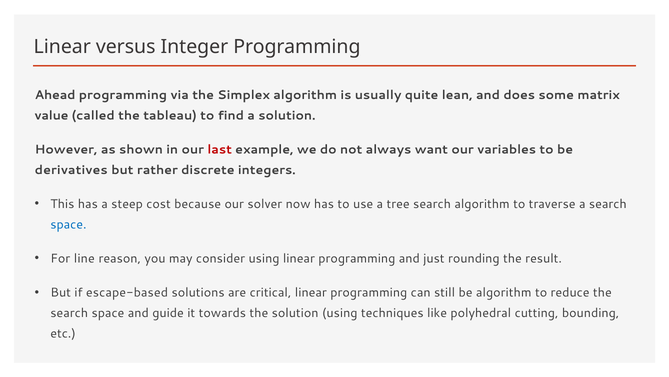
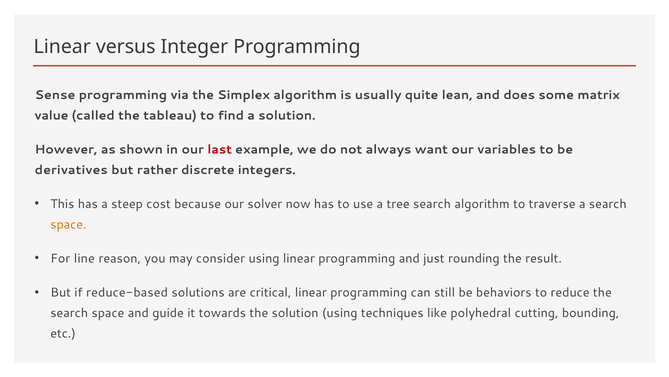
Ahead: Ahead -> Sense
space at (68, 224) colour: blue -> orange
escape-based: escape-based -> reduce-based
be algorithm: algorithm -> behaviors
